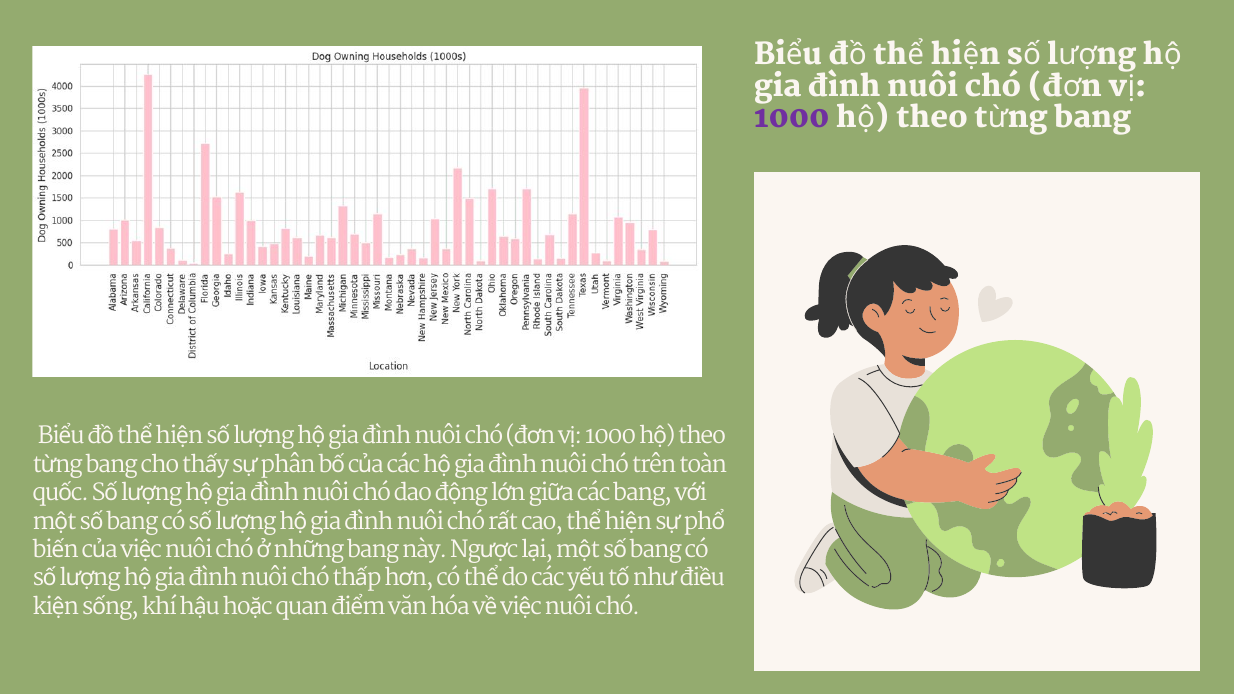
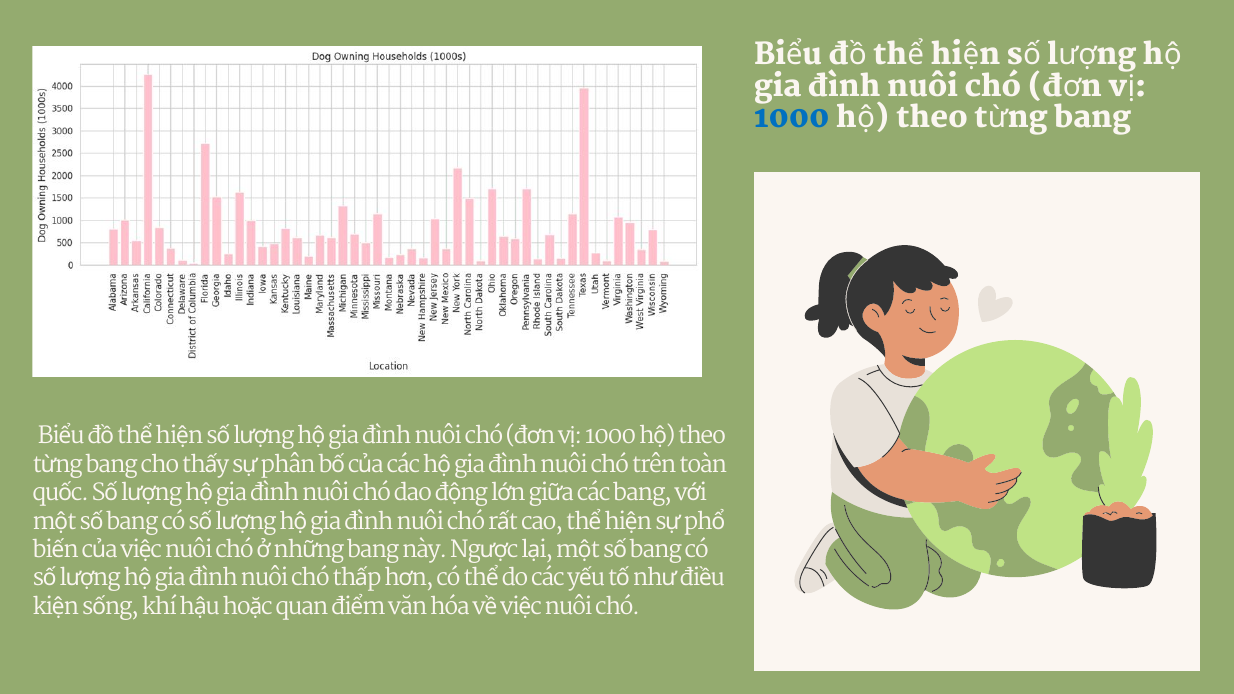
1000 at (792, 118) colour: purple -> blue
